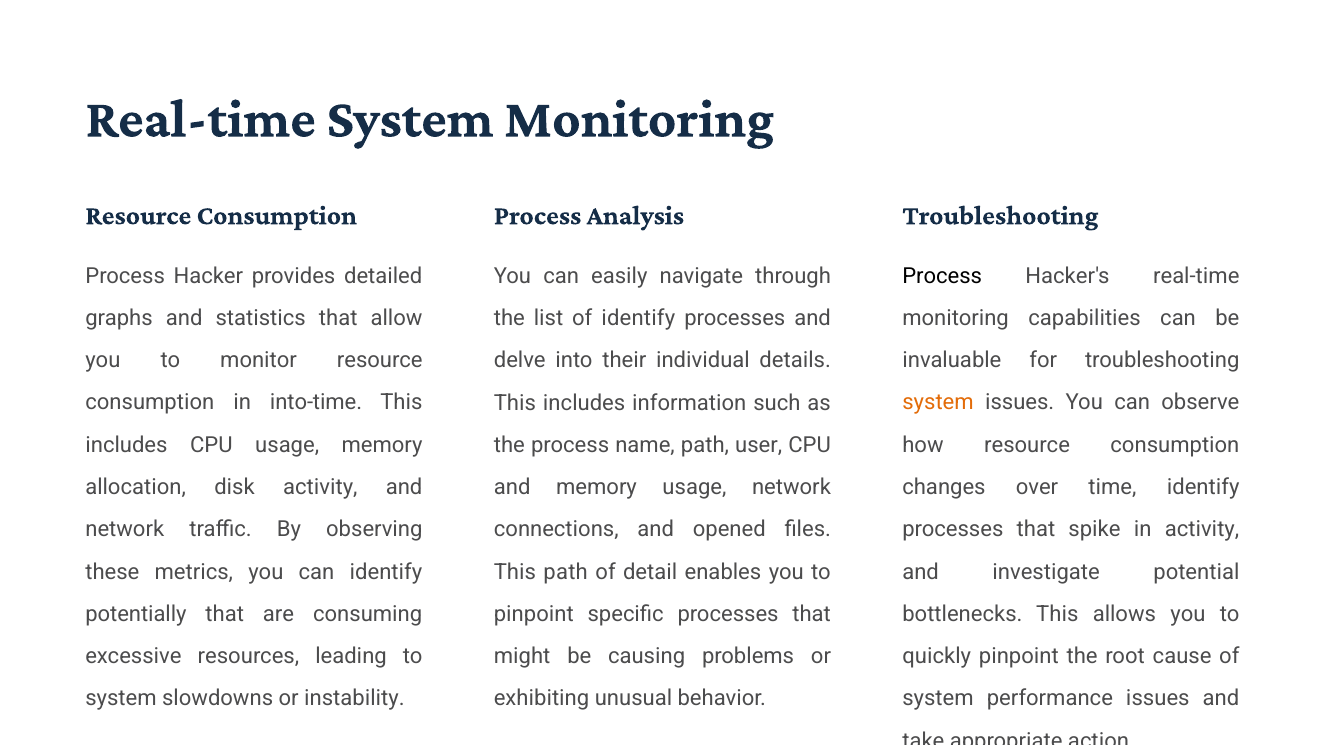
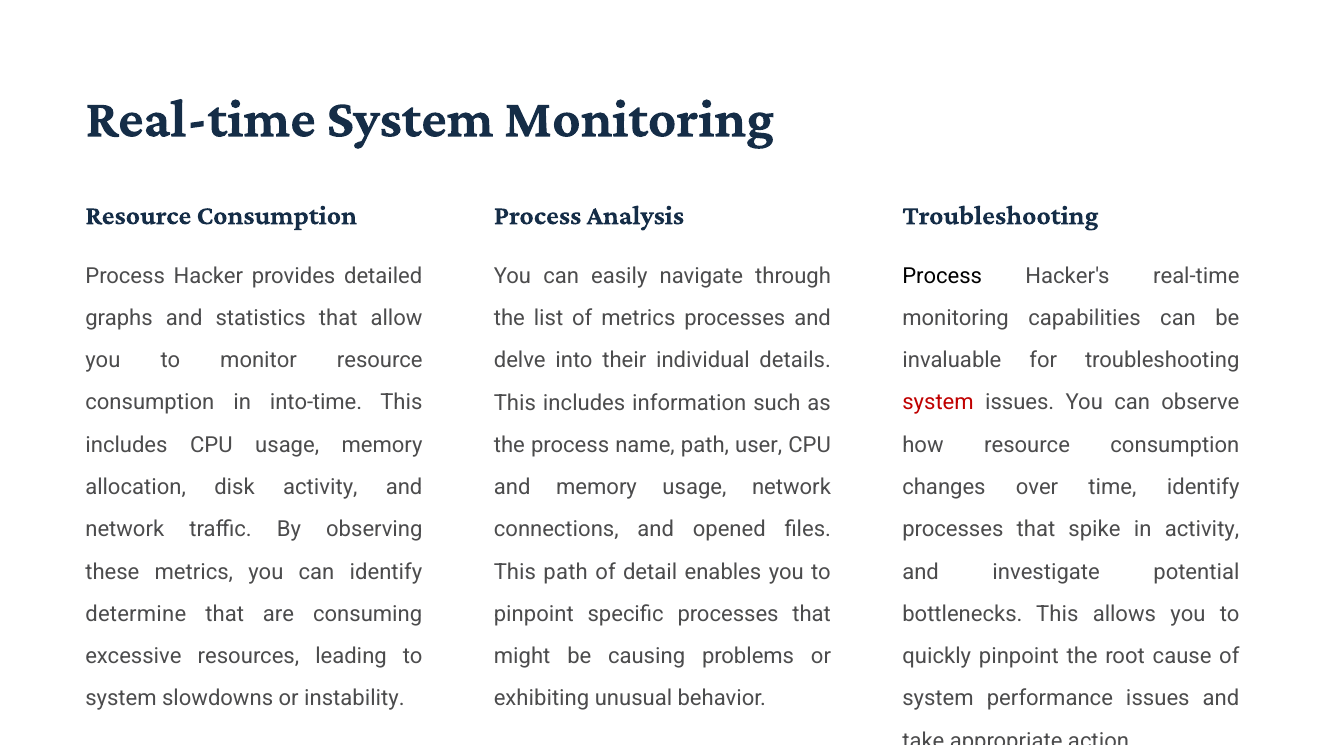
of identify: identify -> metrics
system at (938, 403) colour: orange -> red
potentially: potentially -> determine
